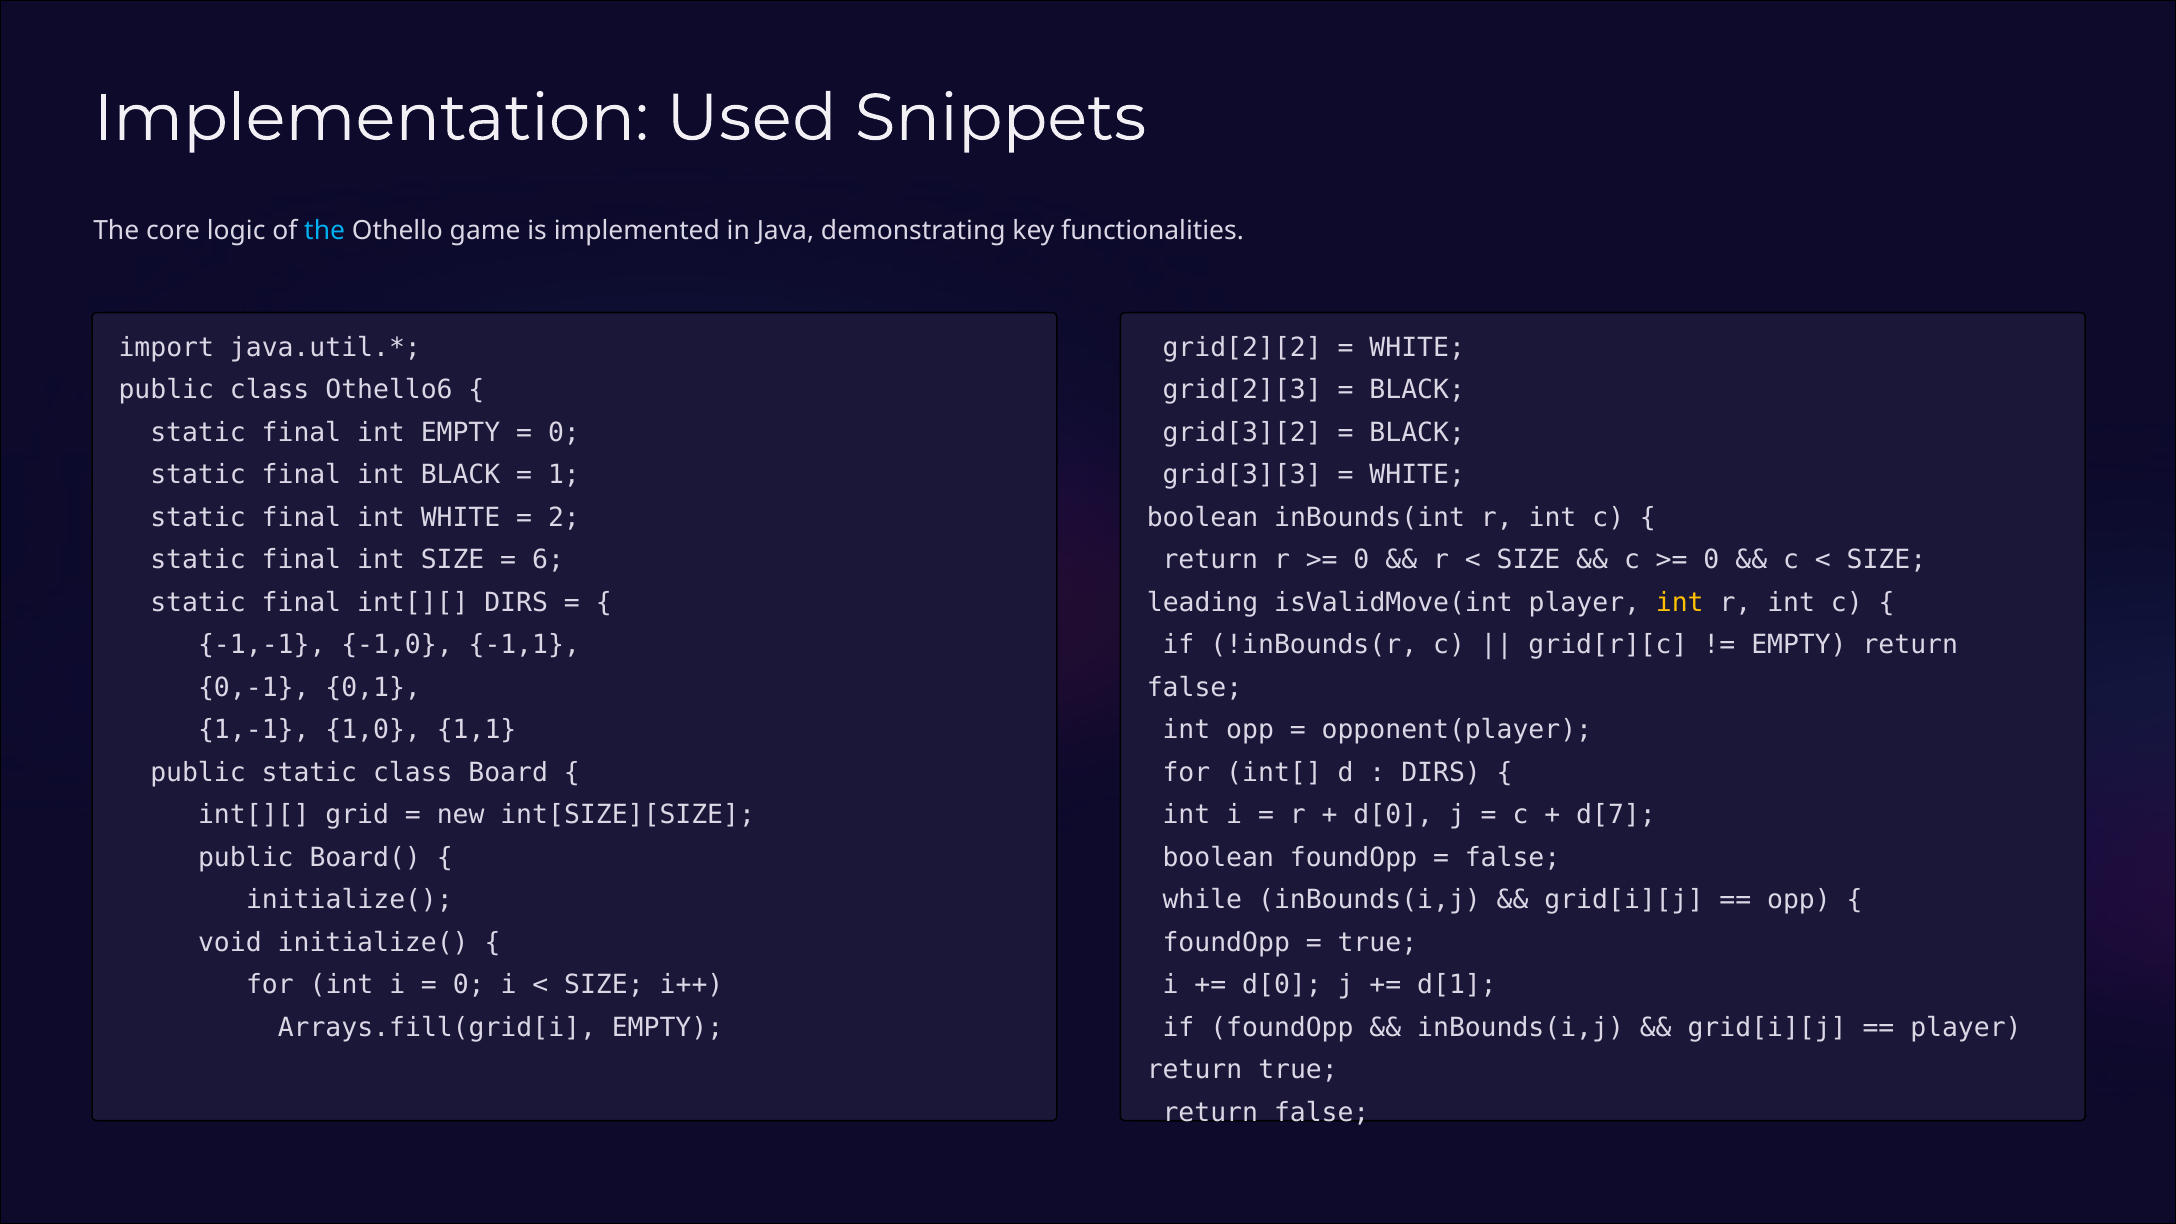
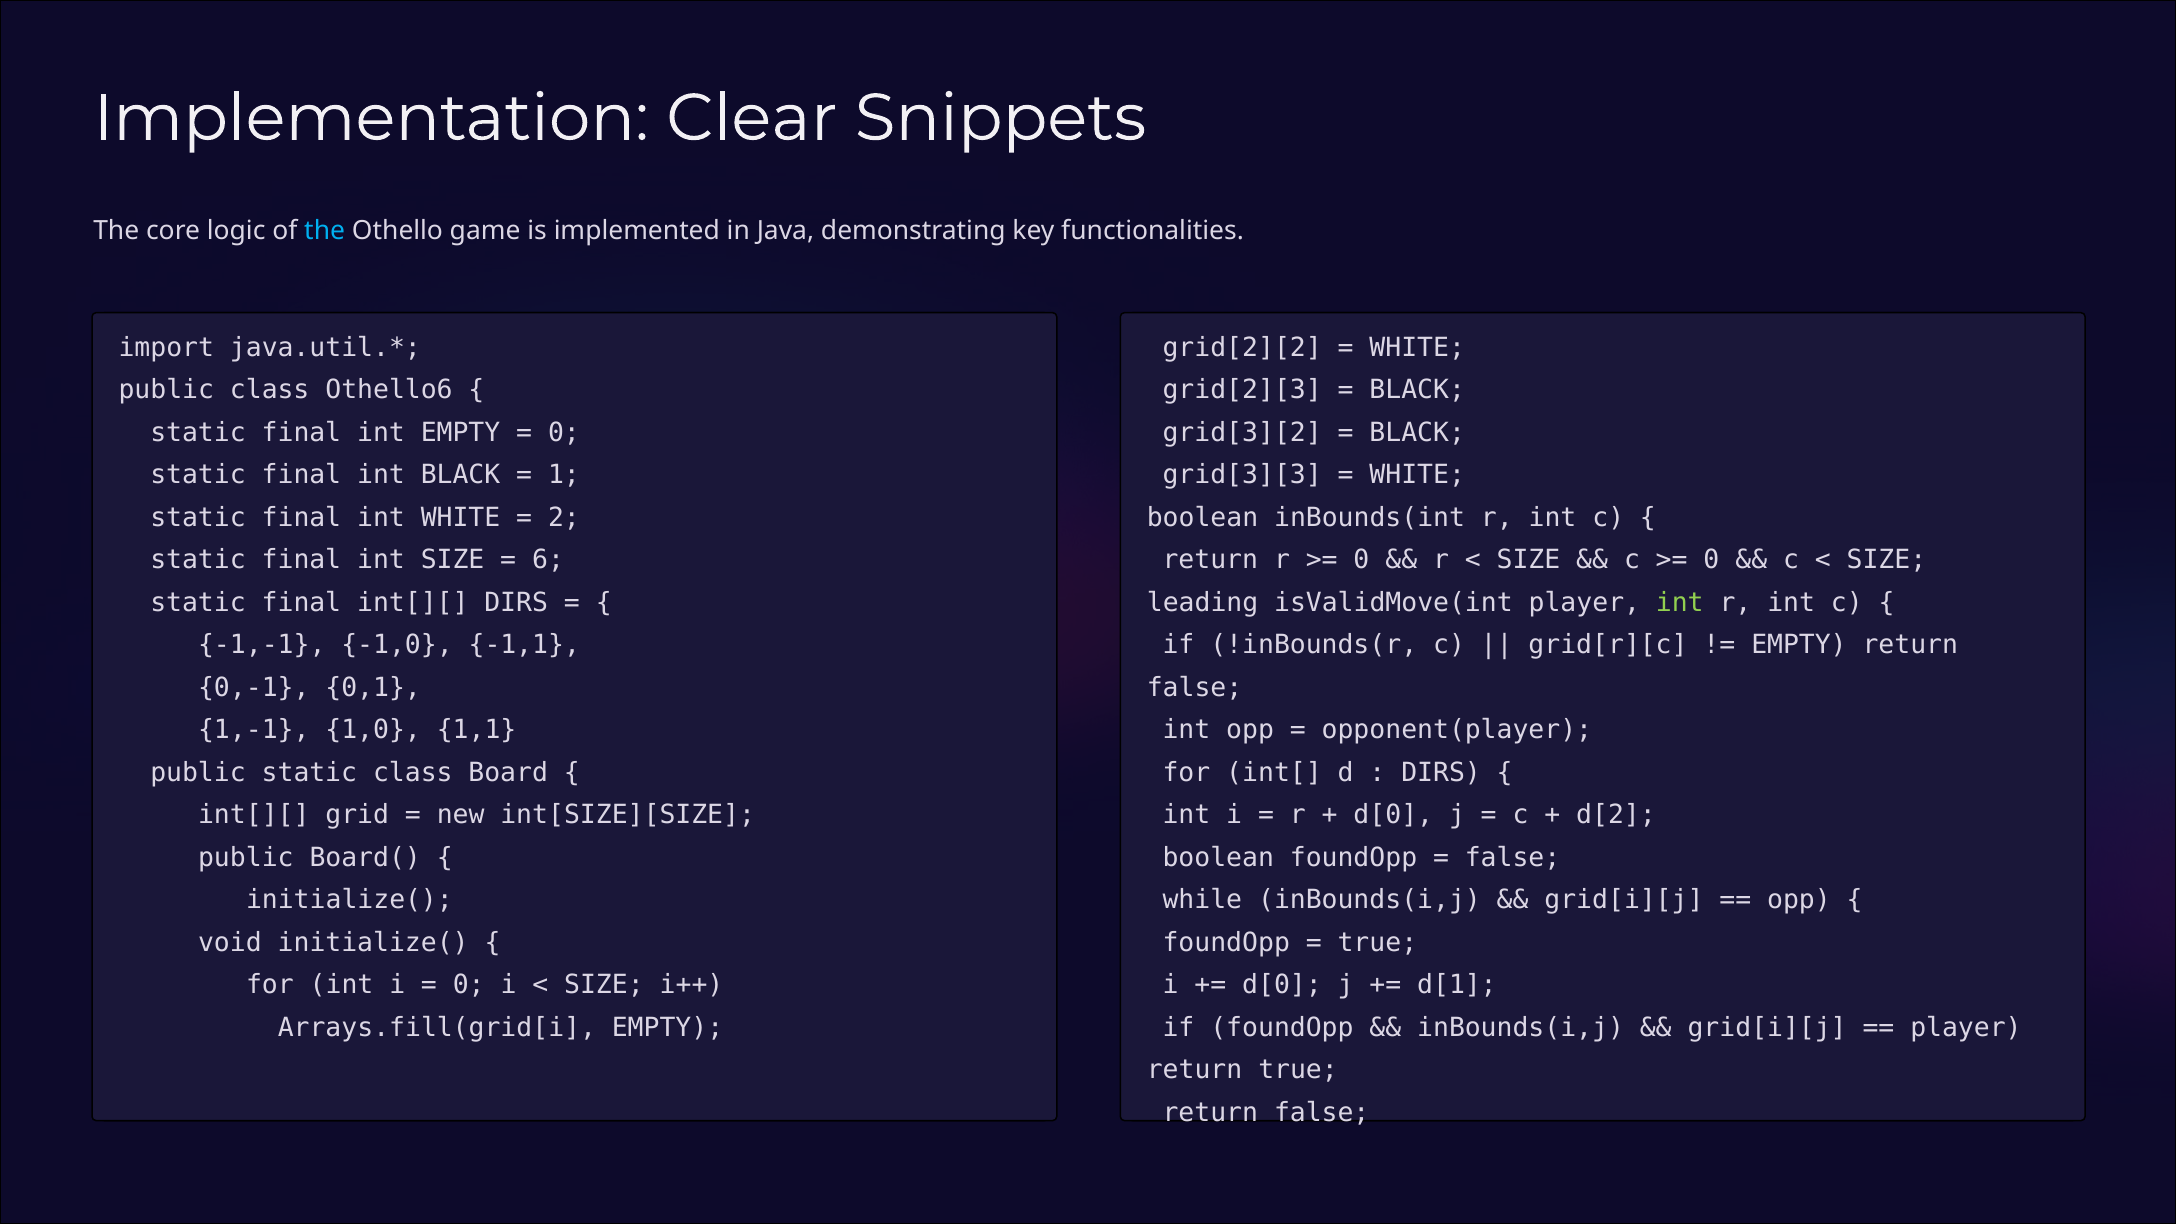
Used: Used -> Clear
int at (1680, 603) colour: yellow -> light green
d[7: d[7 -> d[2
